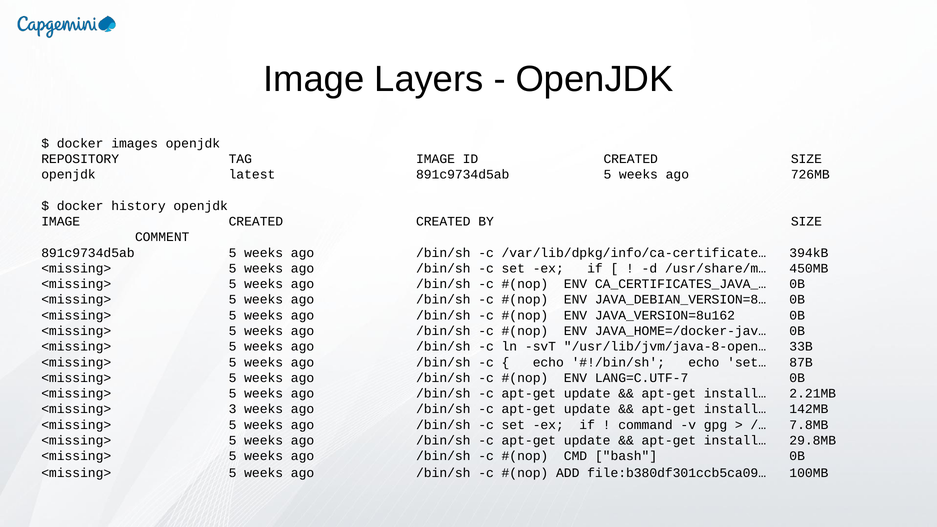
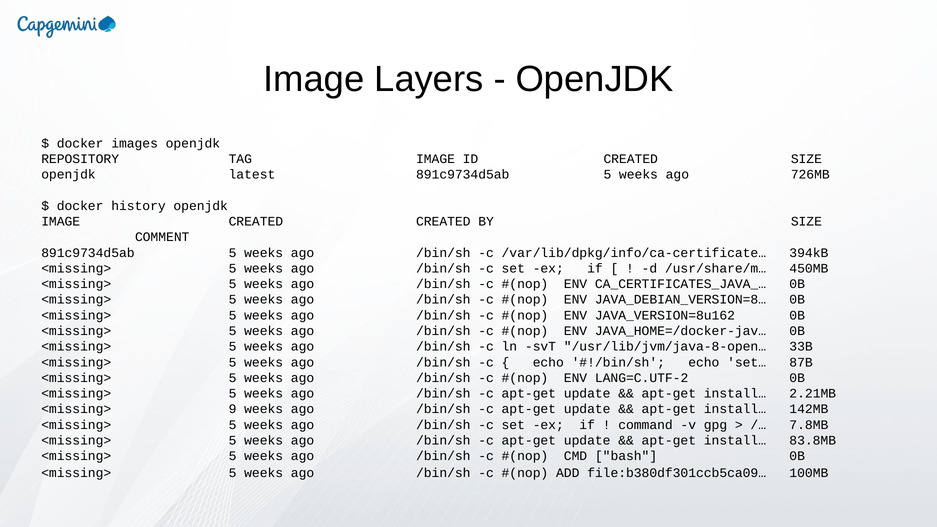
LANG=C.UTF-7: LANG=C.UTF-7 -> LANG=C.UTF-2
3: 3 -> 9
29.8MB: 29.8MB -> 83.8MB
